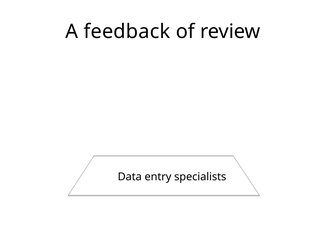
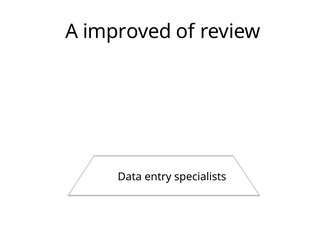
feedback: feedback -> improved
